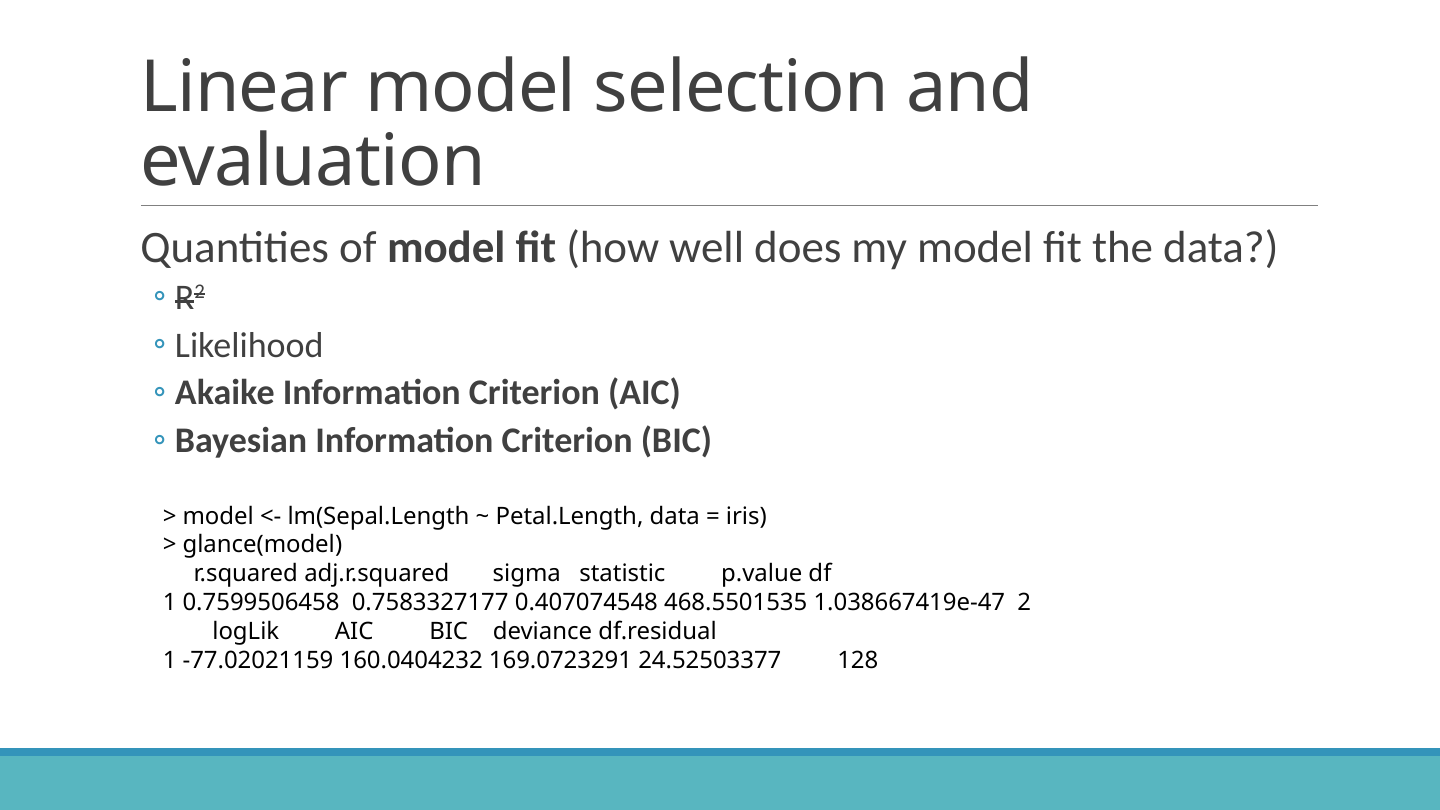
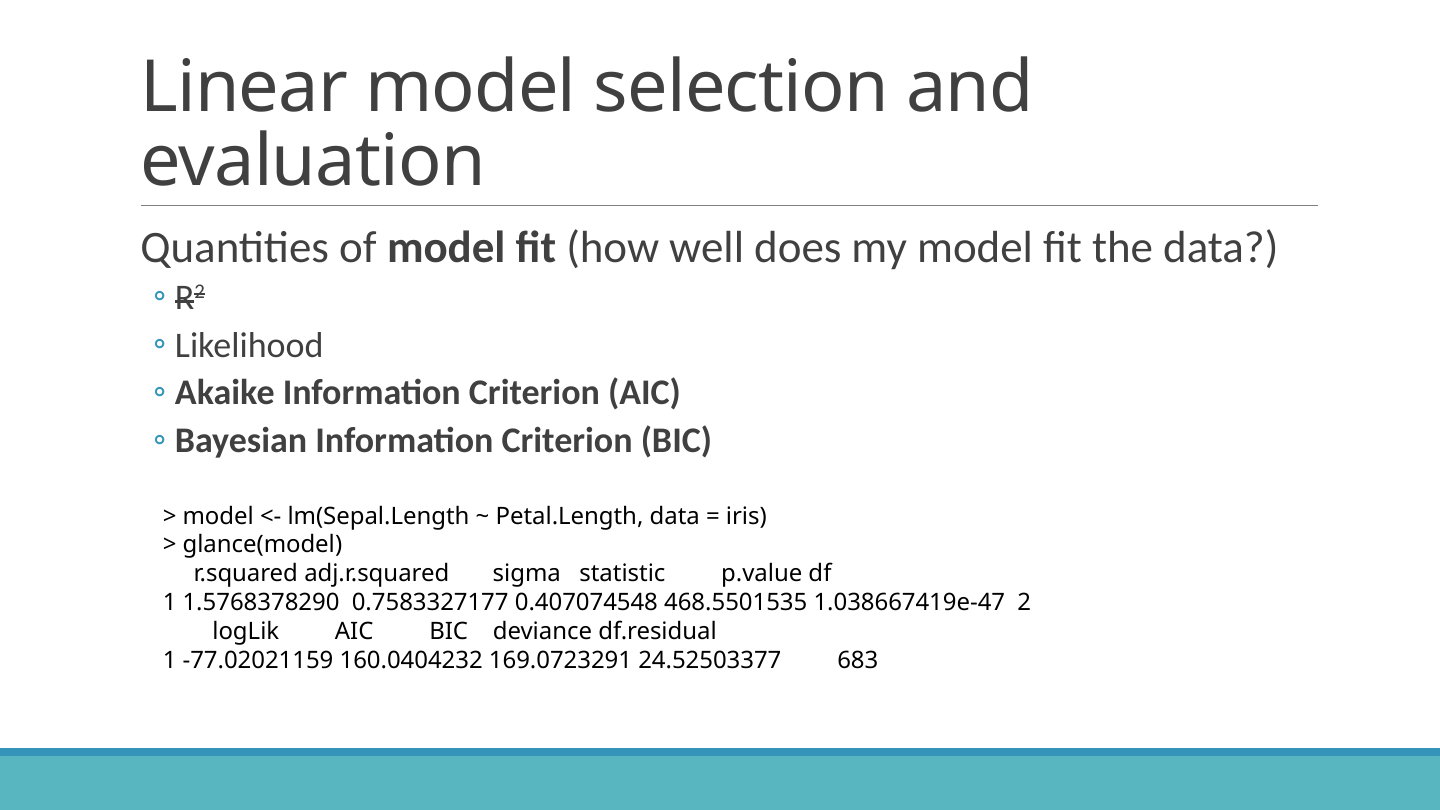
0.7599506458: 0.7599506458 -> 1.5768378290
128: 128 -> 683
